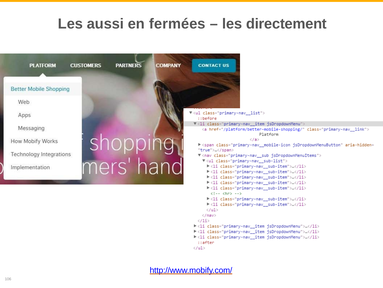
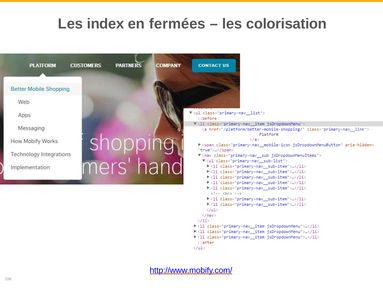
aussi: aussi -> index
directement: directement -> colorisation
